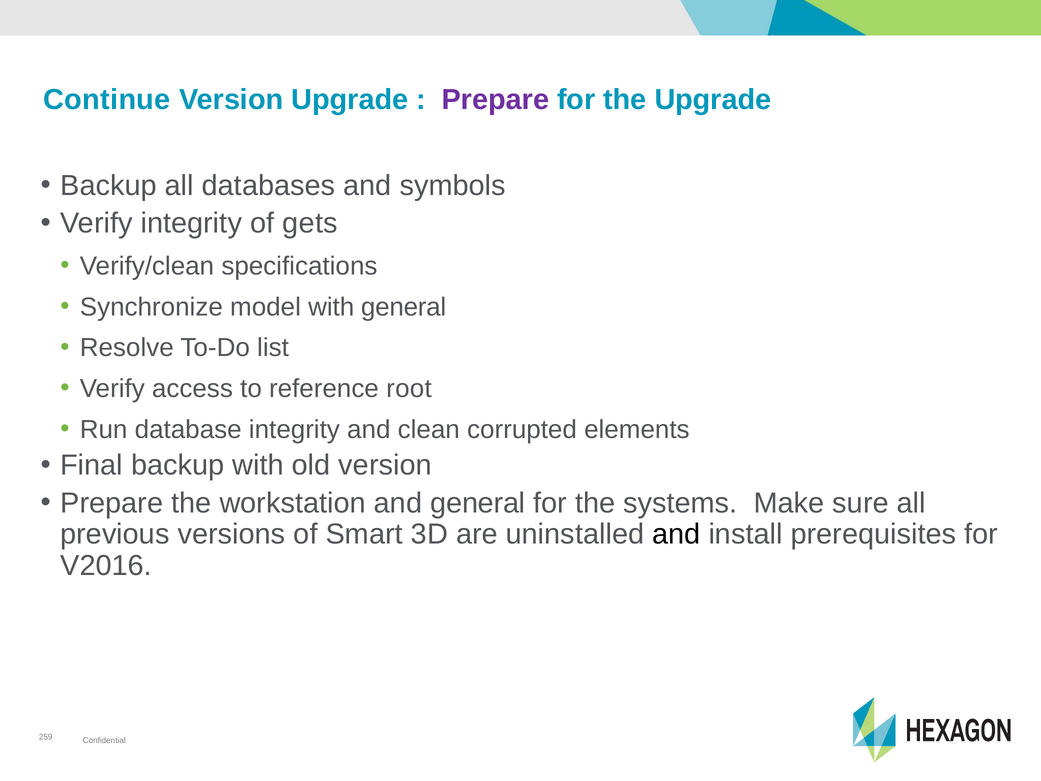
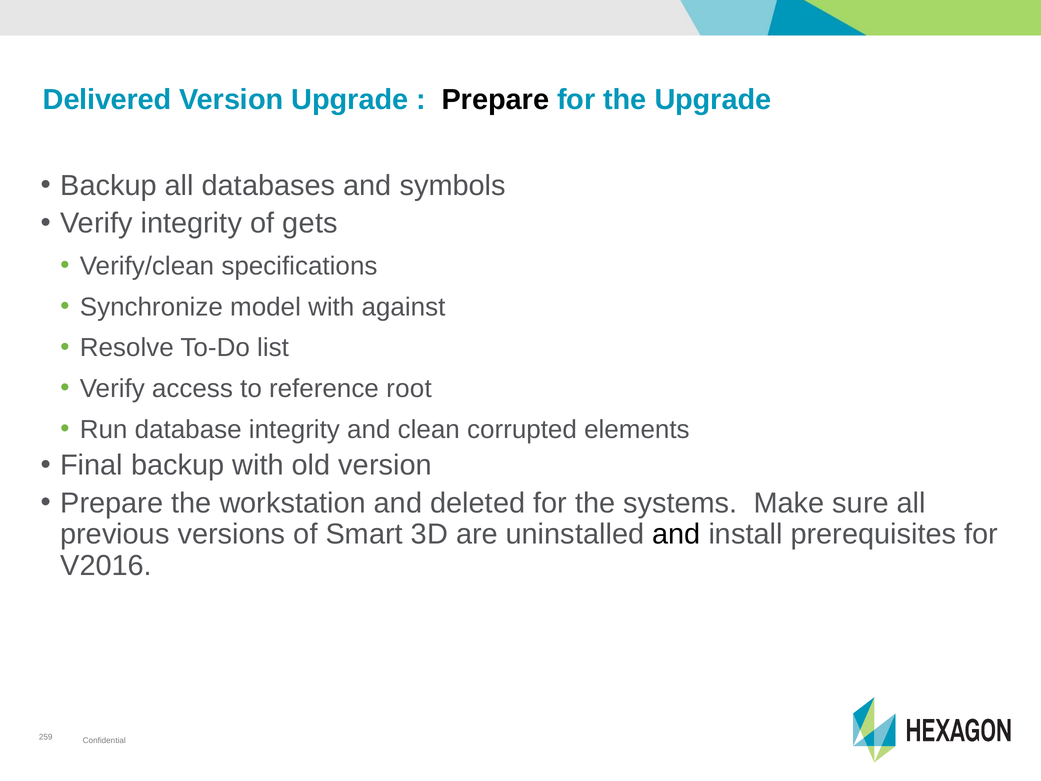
Continue: Continue -> Delivered
Prepare at (495, 100) colour: purple -> black
with general: general -> against
and general: general -> deleted
